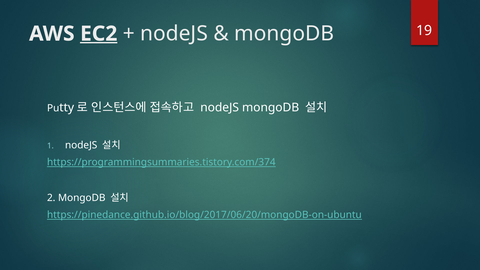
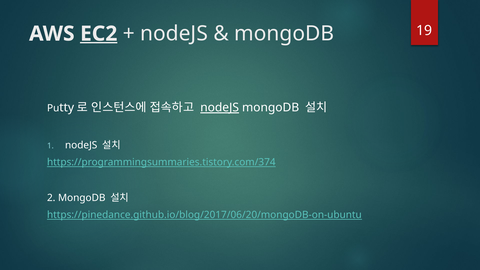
nodeJS at (220, 108) underline: none -> present
